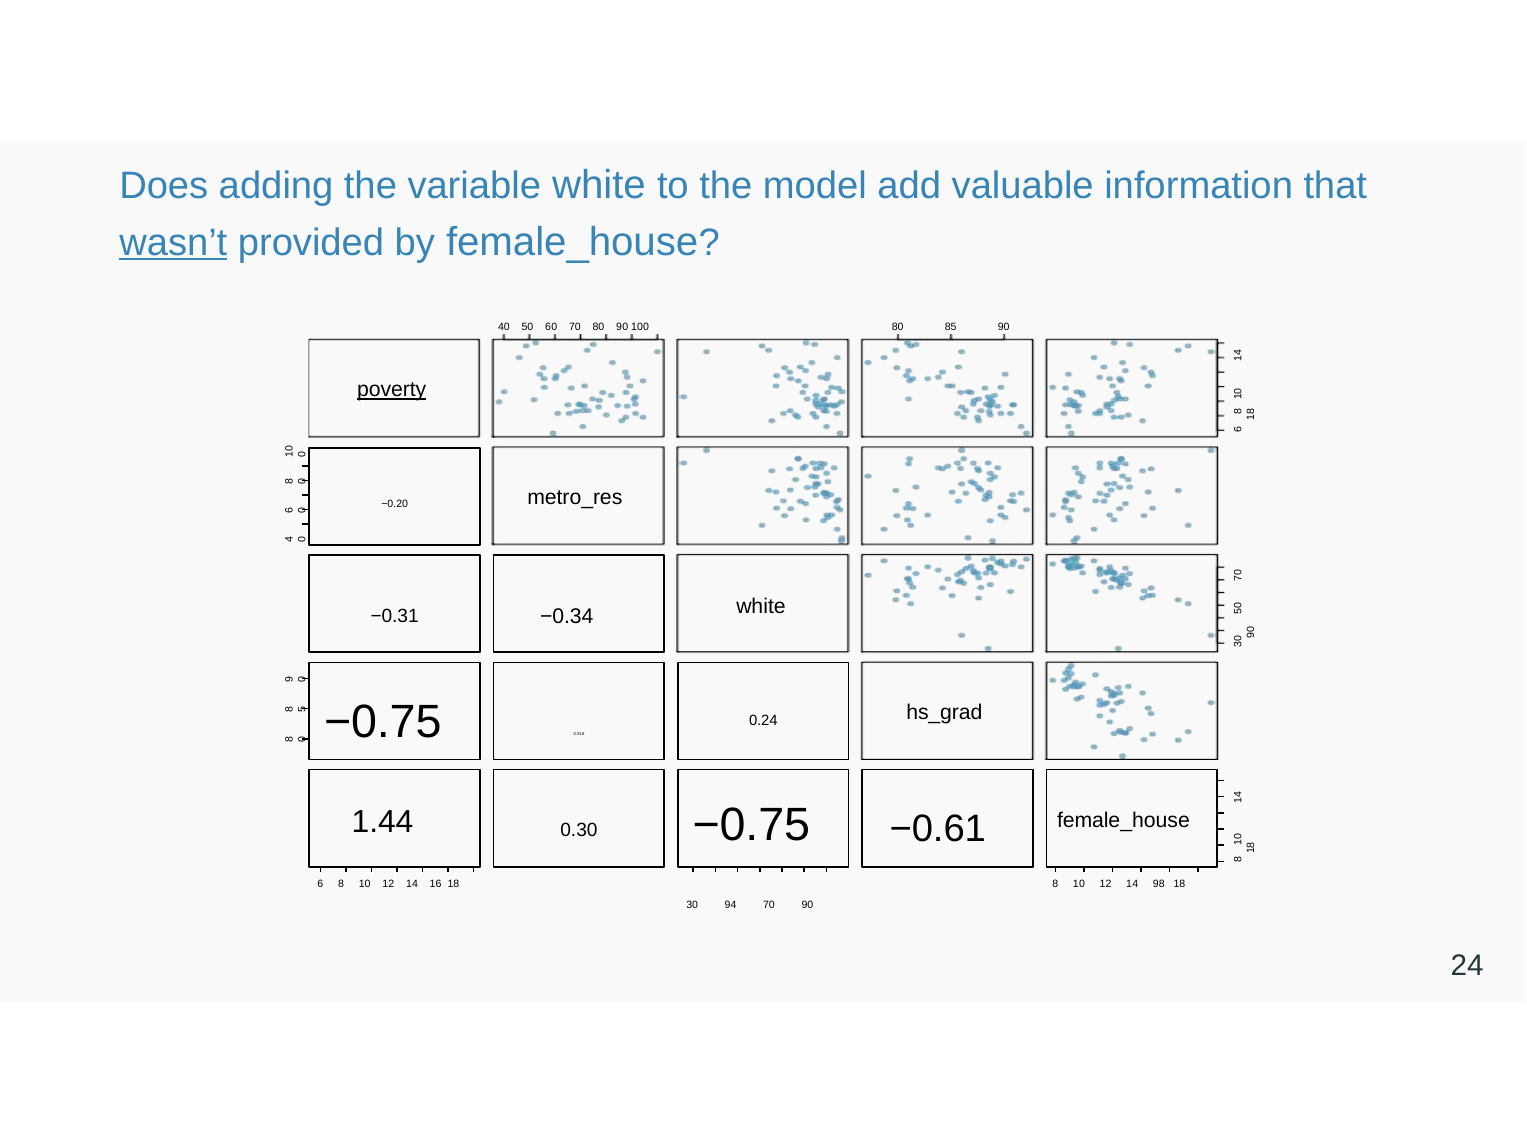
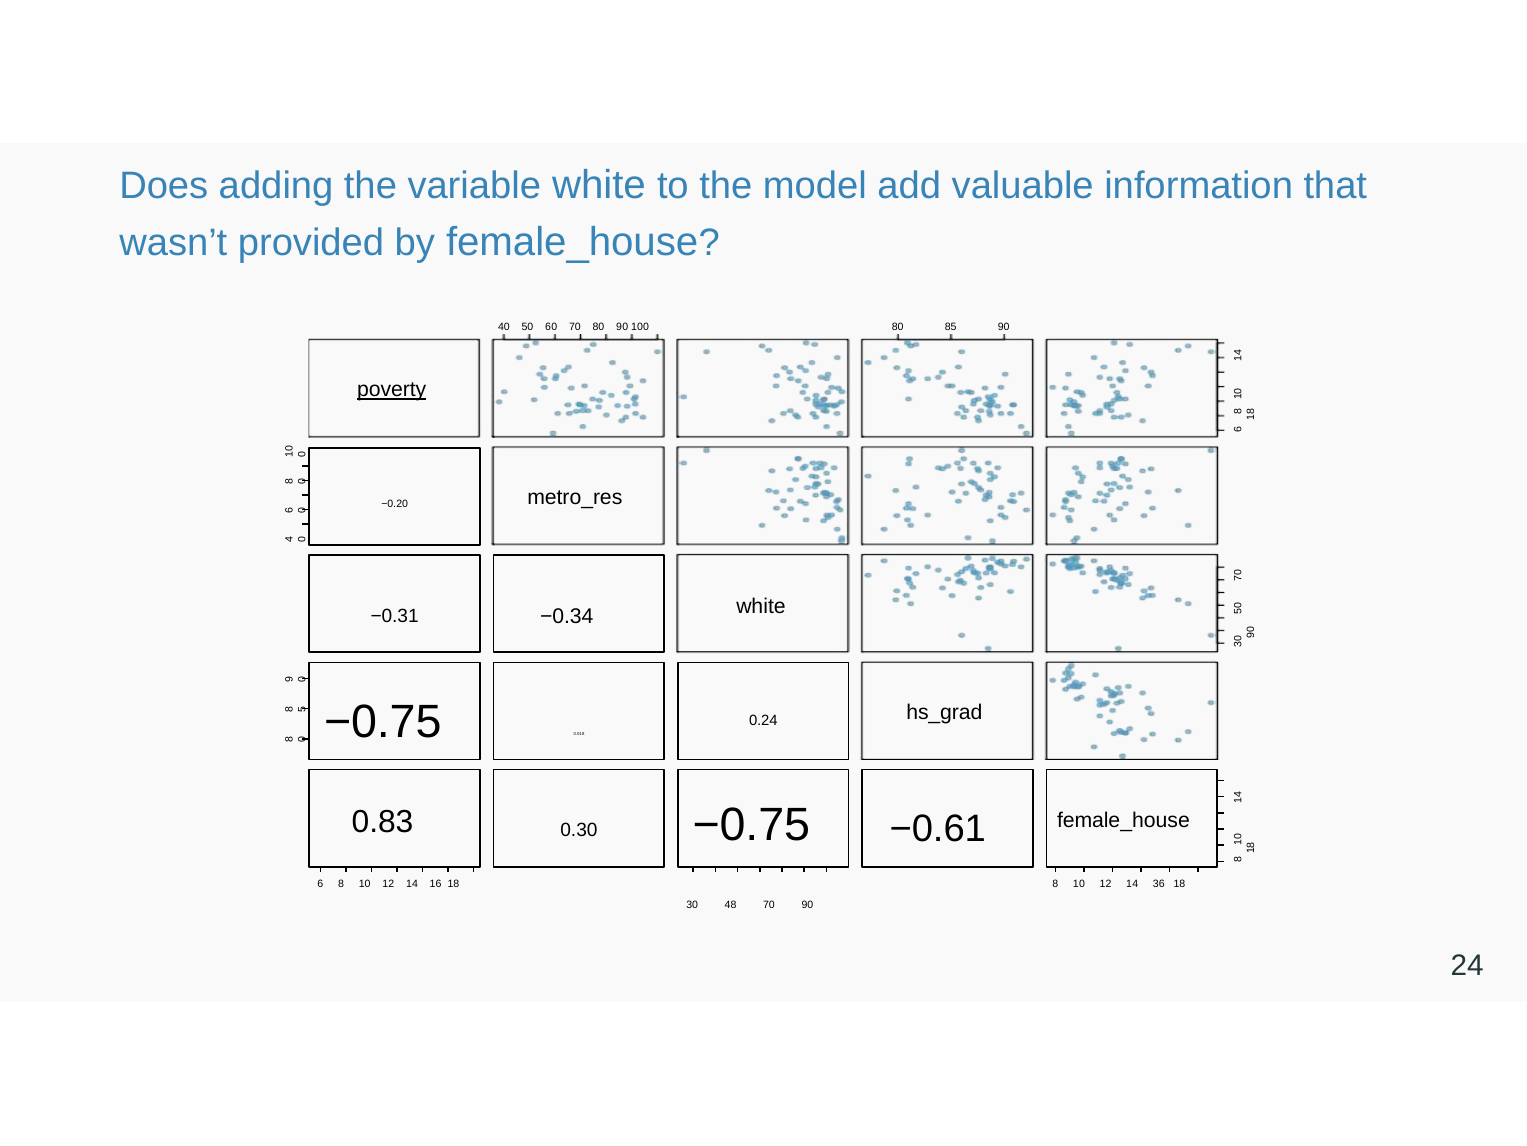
wasn’t underline: present -> none
1.44: 1.44 -> 0.83
98: 98 -> 36
94: 94 -> 48
